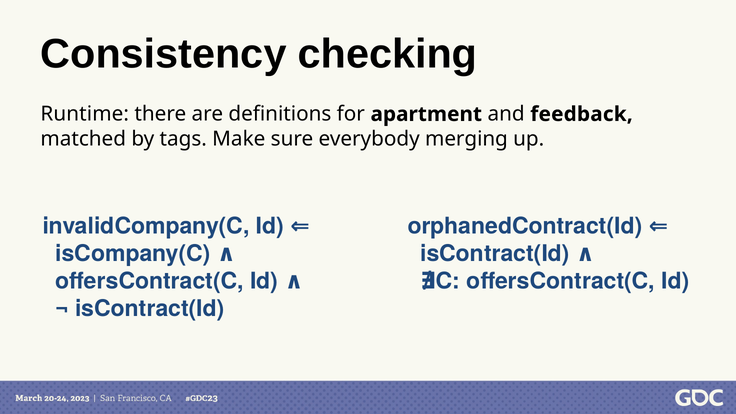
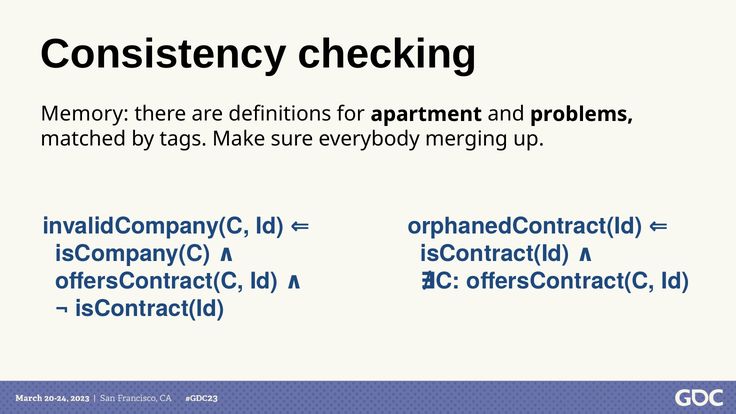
Runtime: Runtime -> Memory
feedback: feedback -> problems
